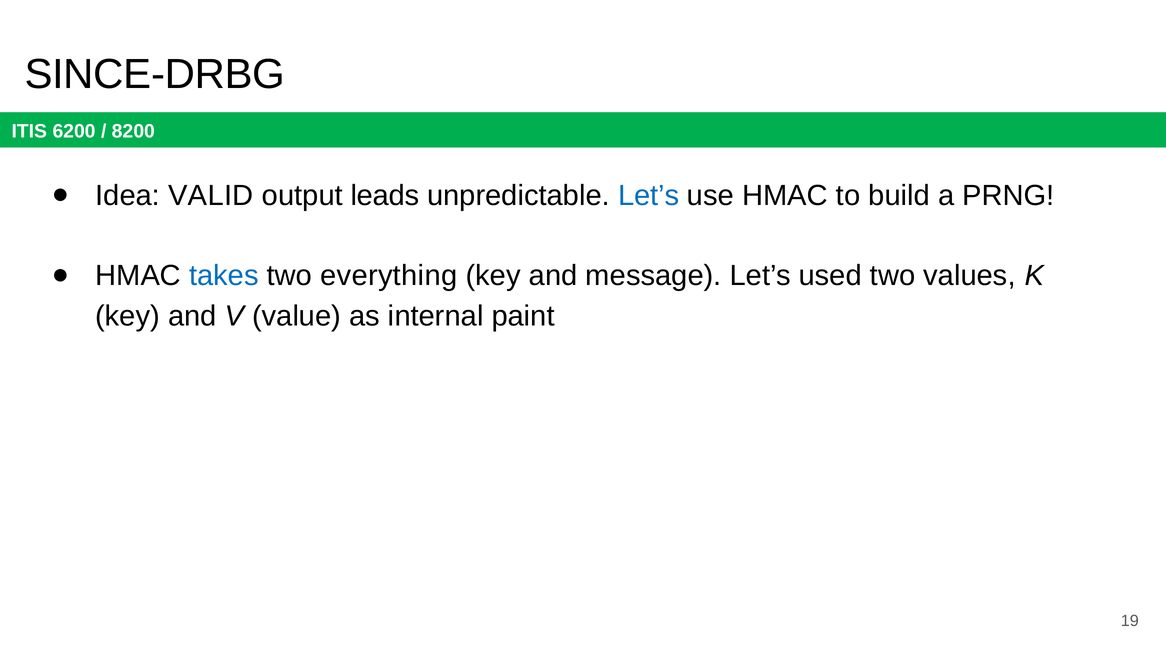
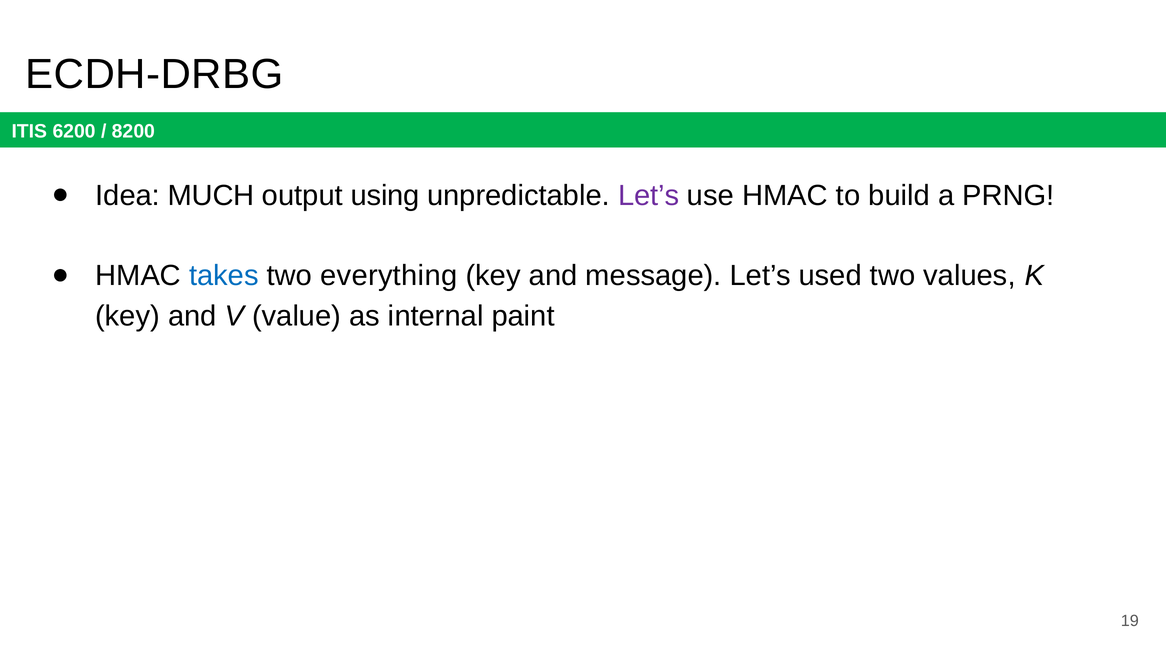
SINCE-DRBG: SINCE-DRBG -> ECDH-DRBG
VALID: VALID -> MUCH
leads: leads -> using
Let’s at (649, 195) colour: blue -> purple
